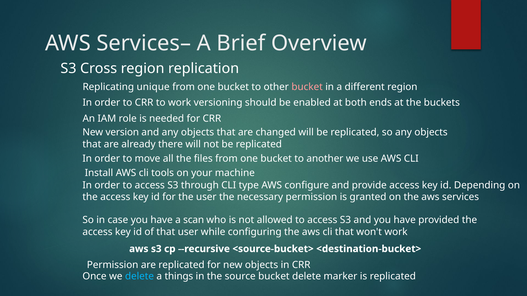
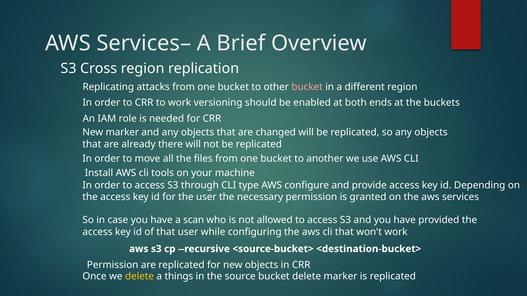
unique: unique -> attacks
New version: version -> marker
delete at (139, 277) colour: light blue -> yellow
